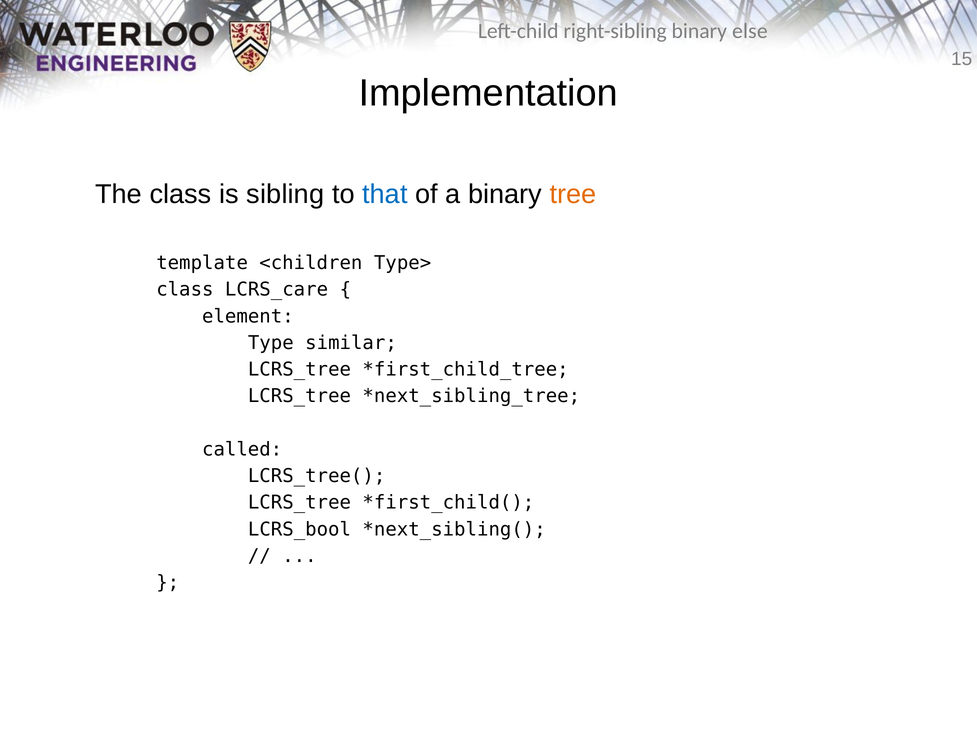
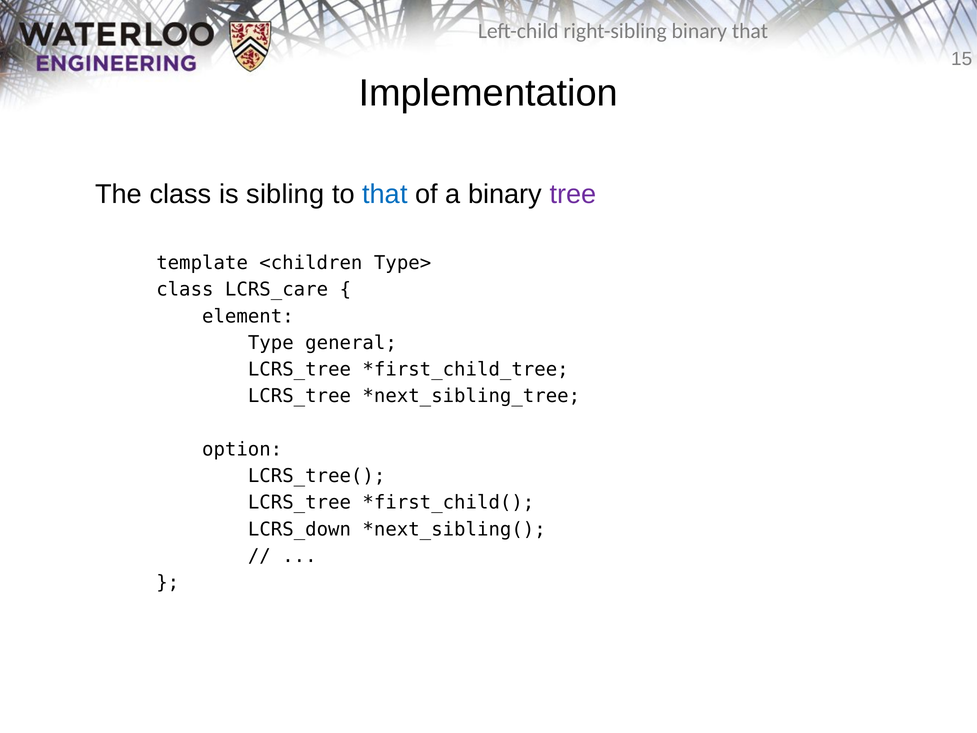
binary else: else -> that
tree colour: orange -> purple
similar: similar -> general
called: called -> option
LCRS_bool: LCRS_bool -> LCRS_down
